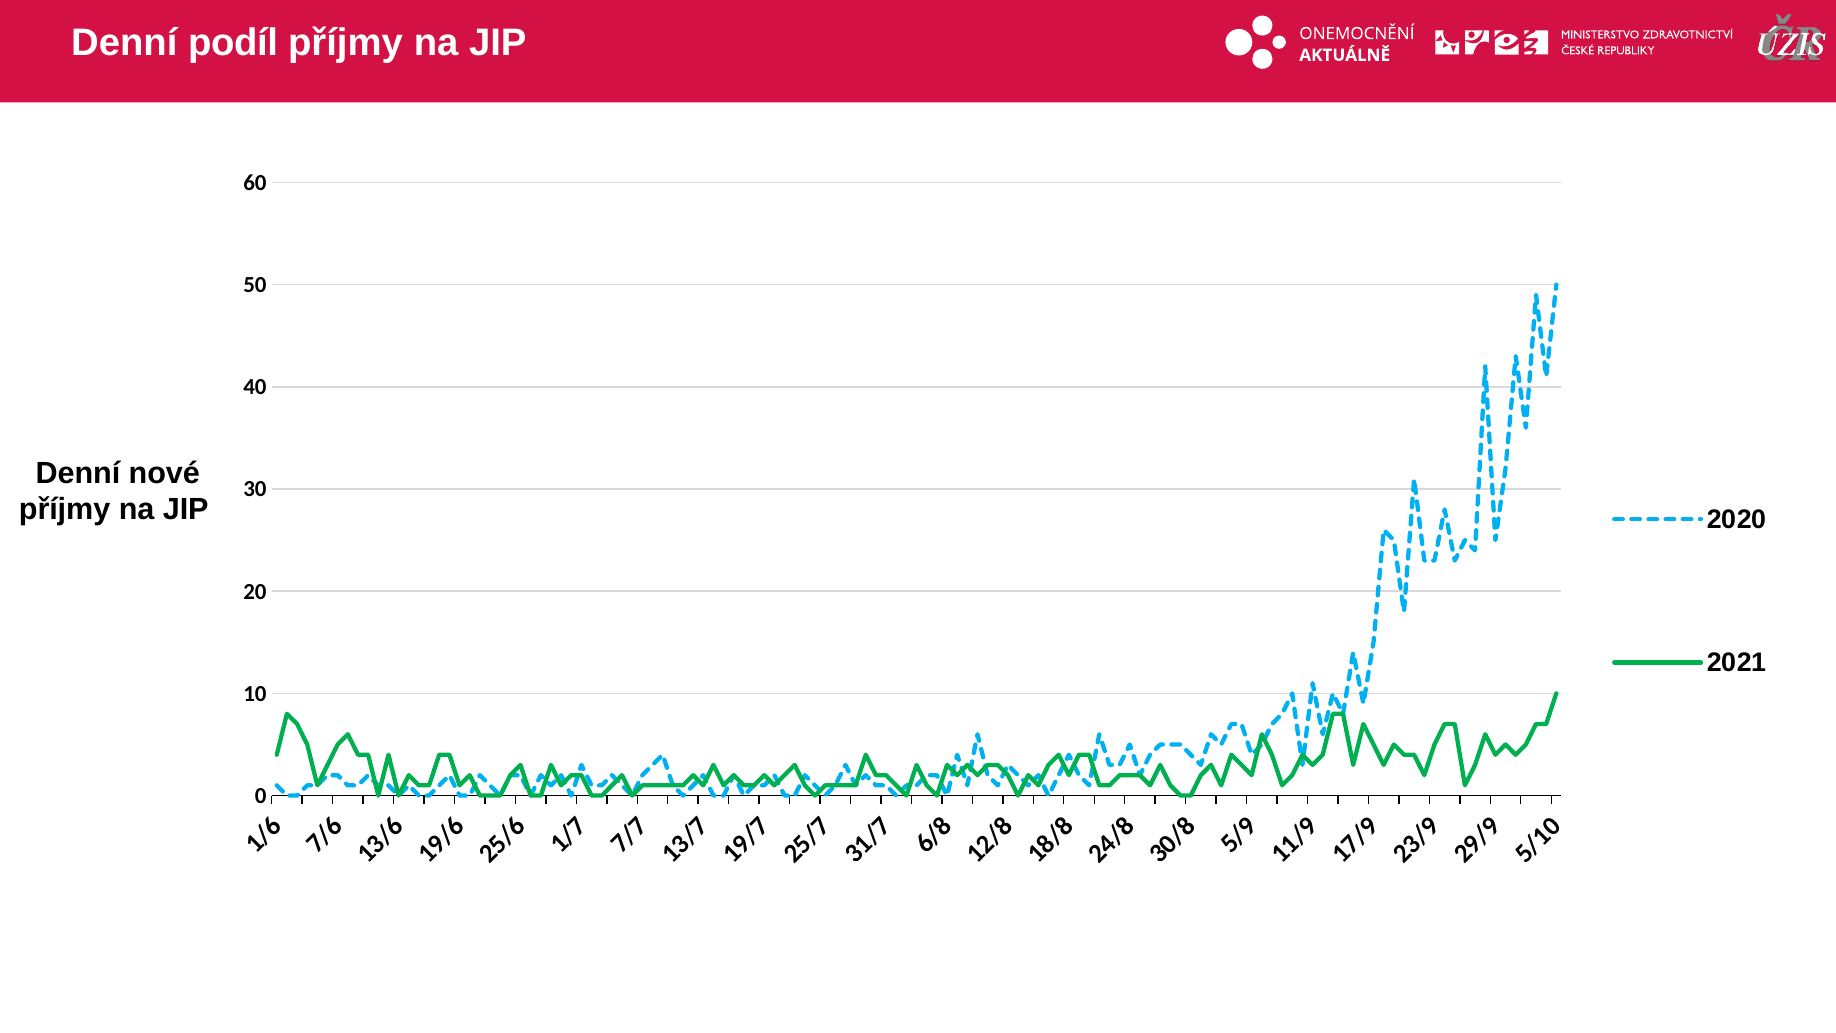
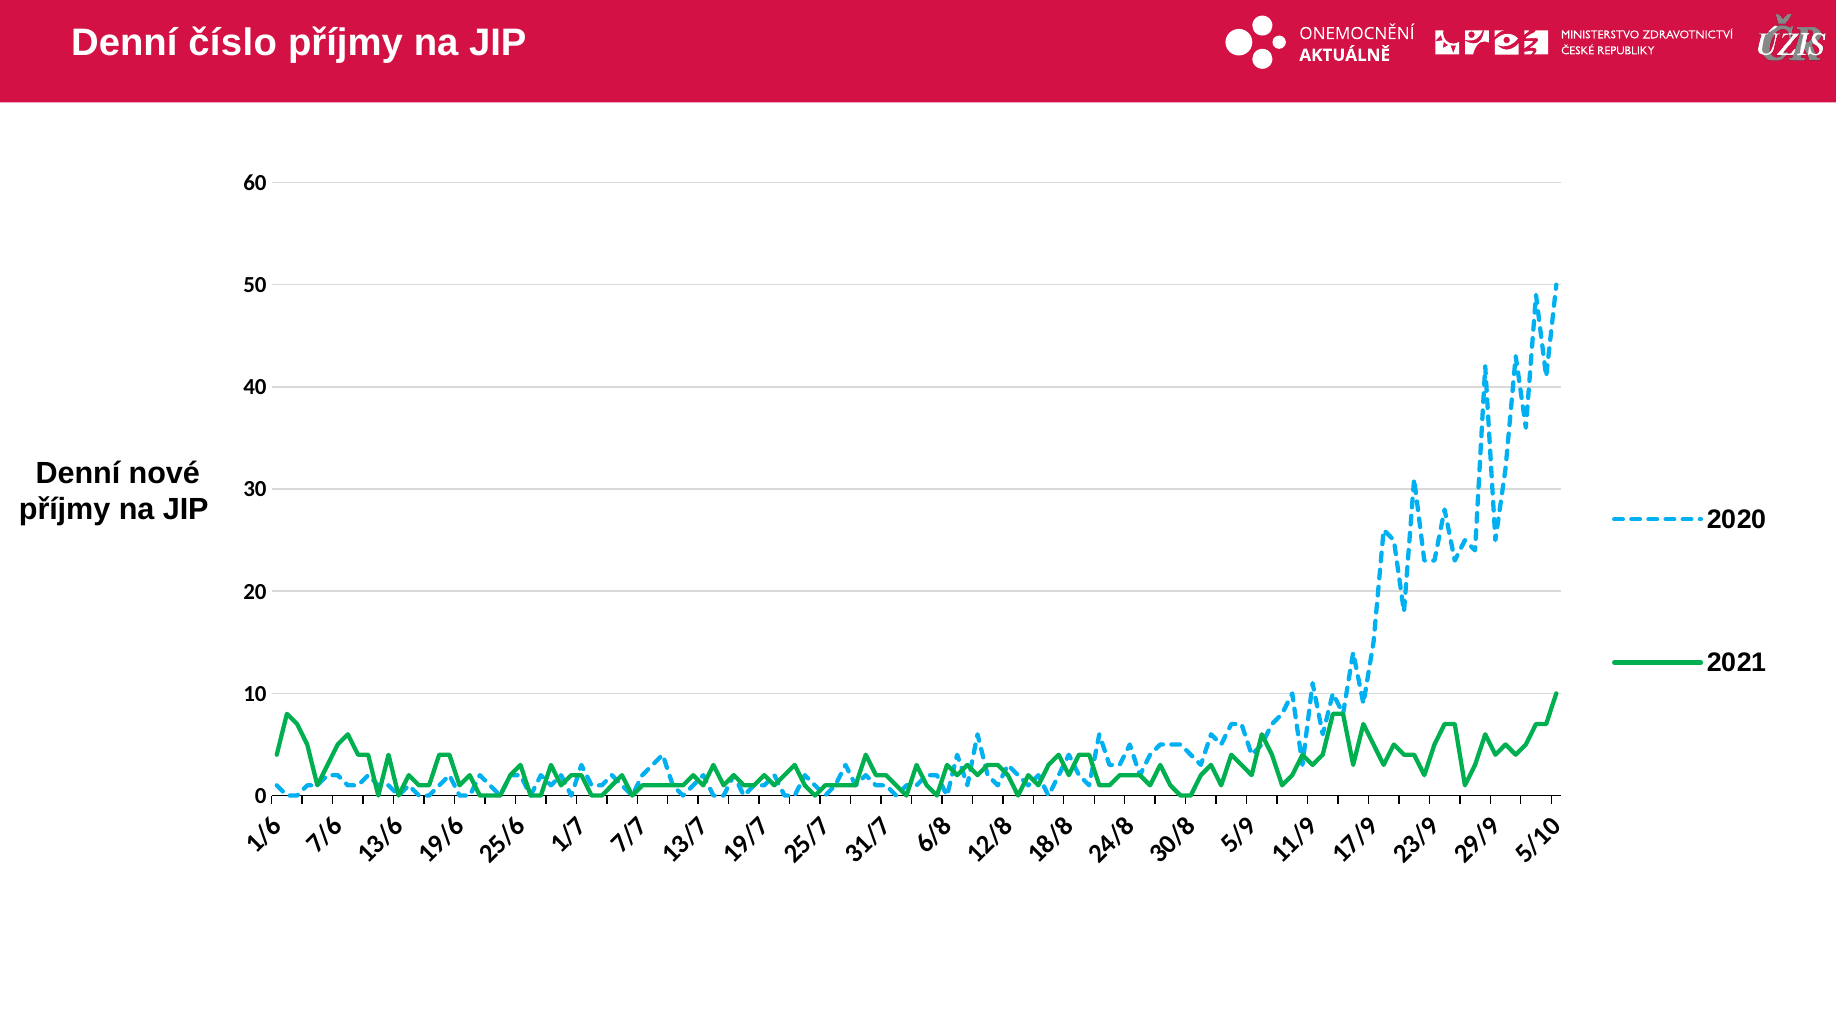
podíl: podíl -> číslo
